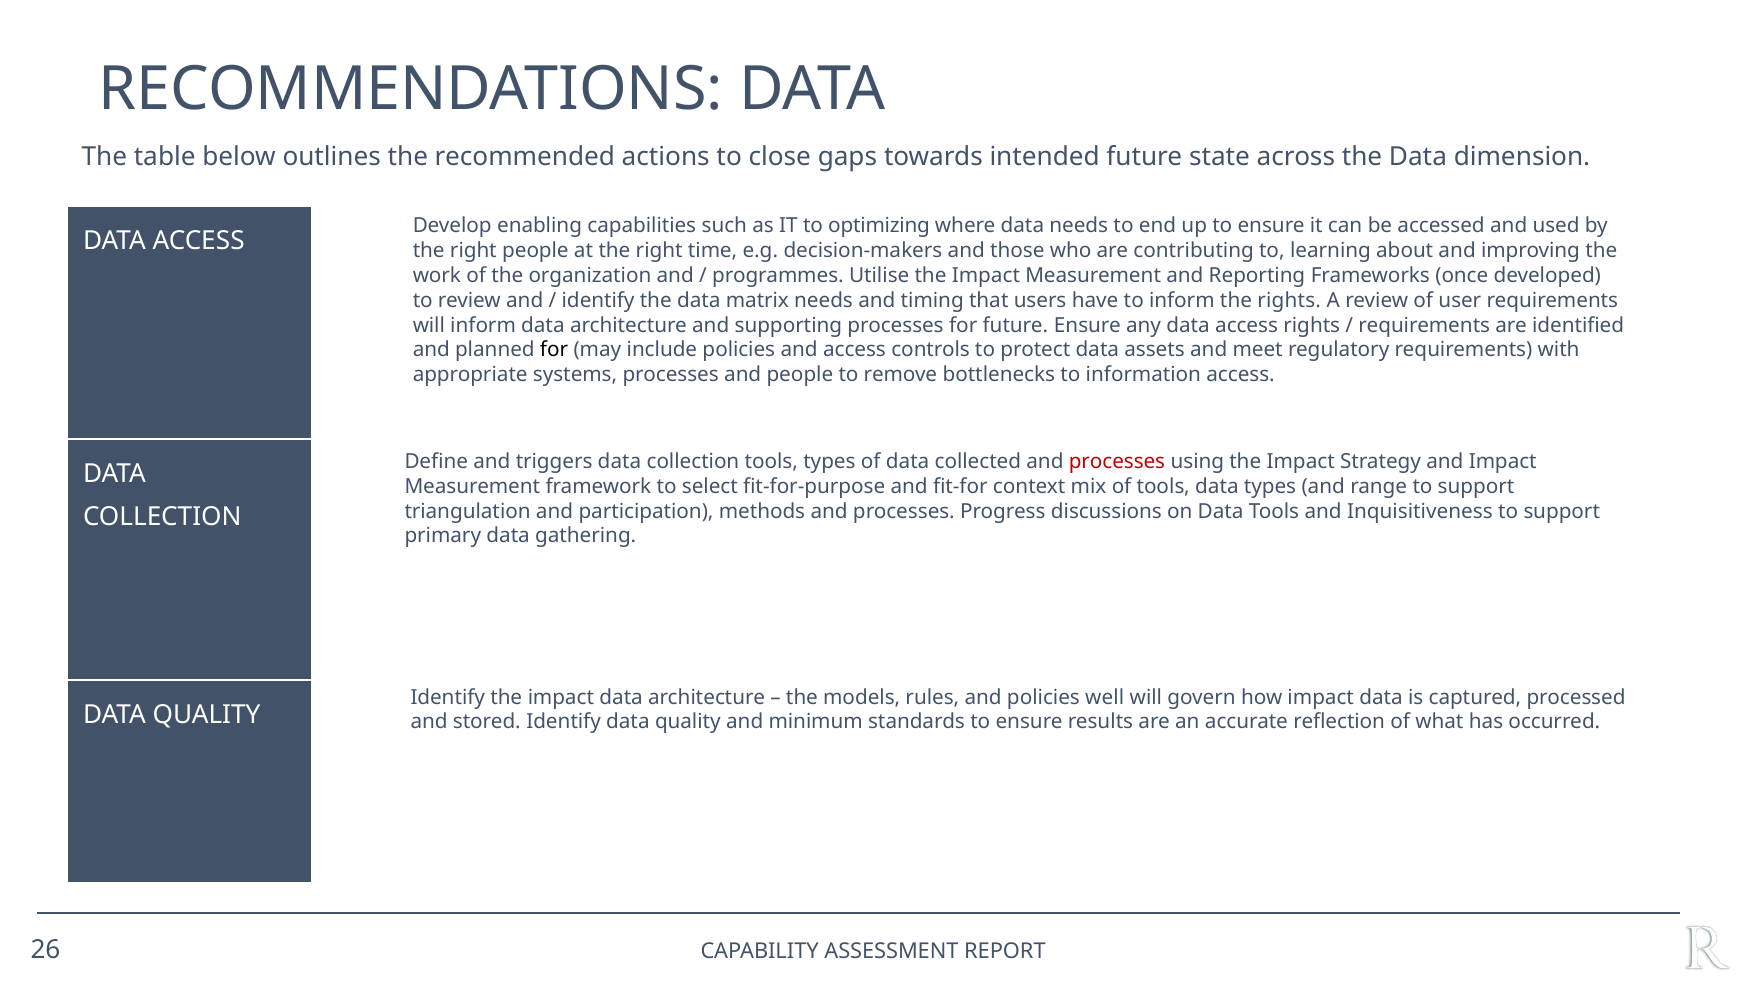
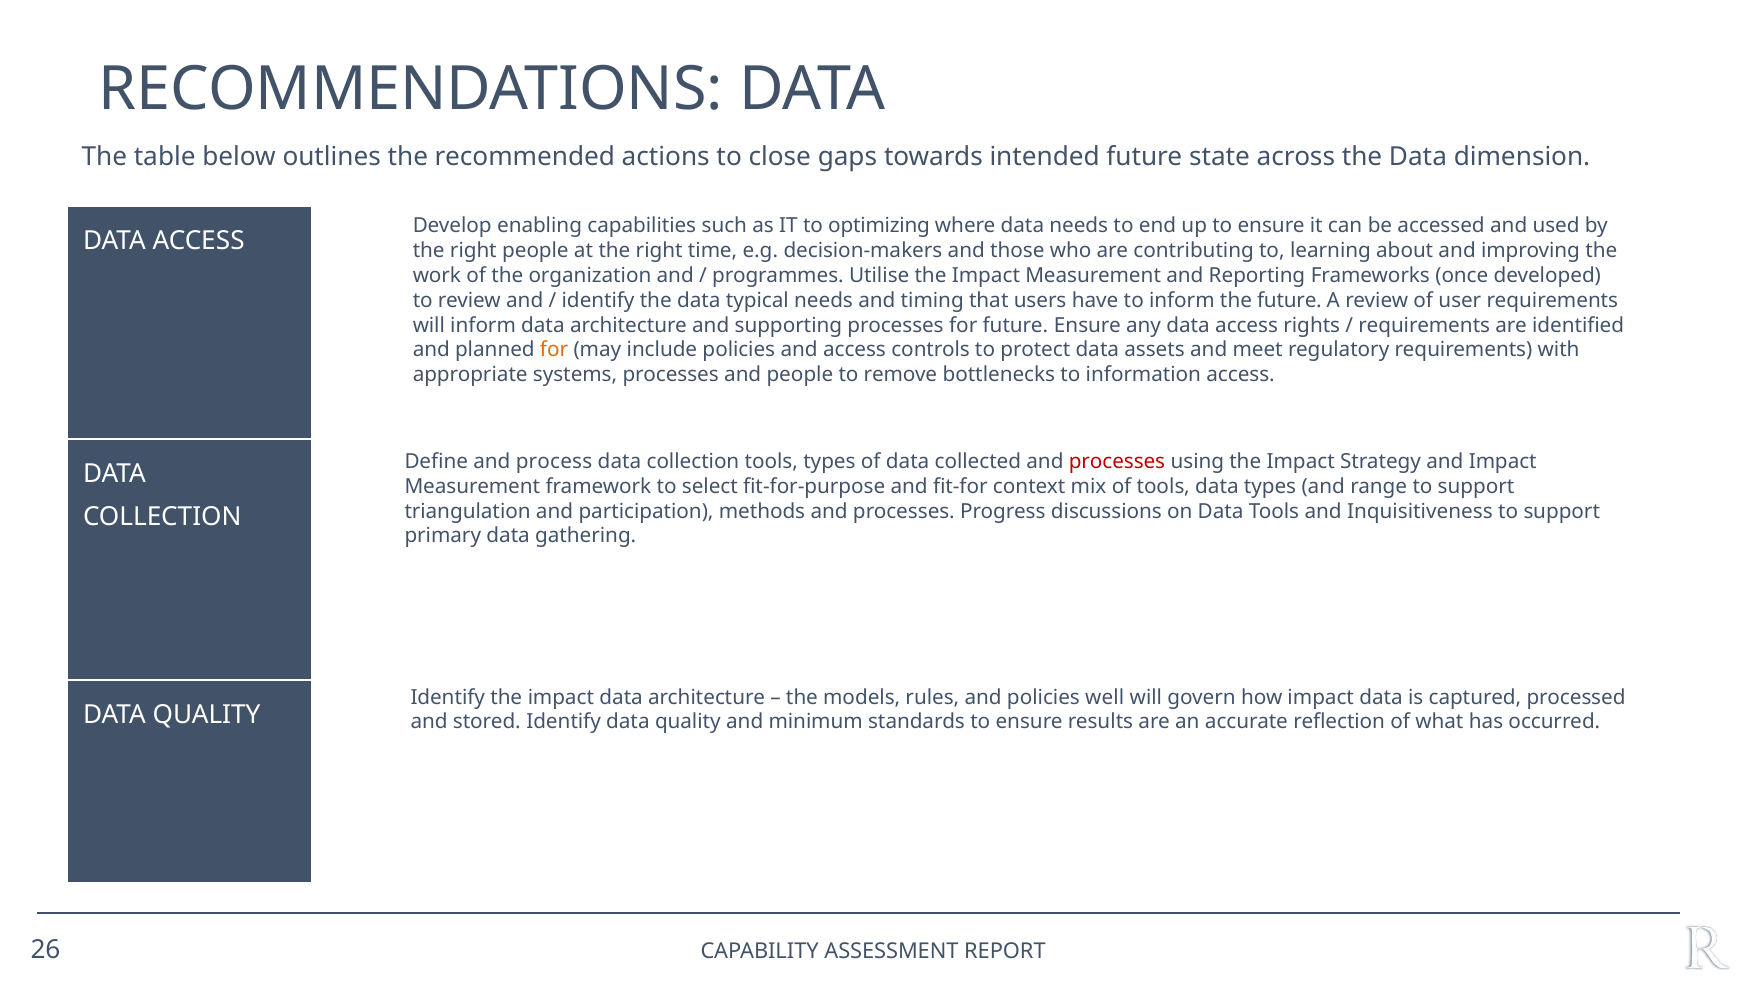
matrix: matrix -> typical
the rights: rights -> future
for at (554, 350) colour: black -> orange
triggers: triggers -> process
